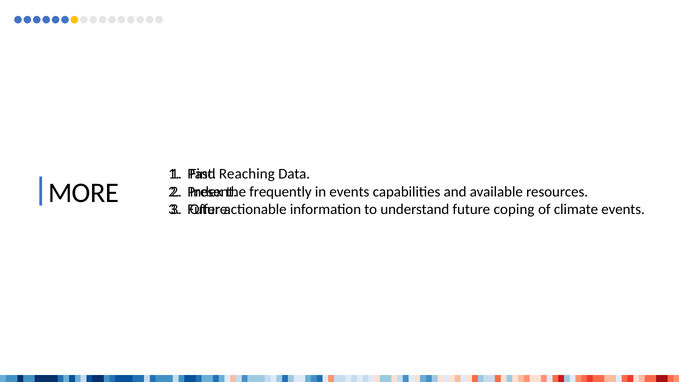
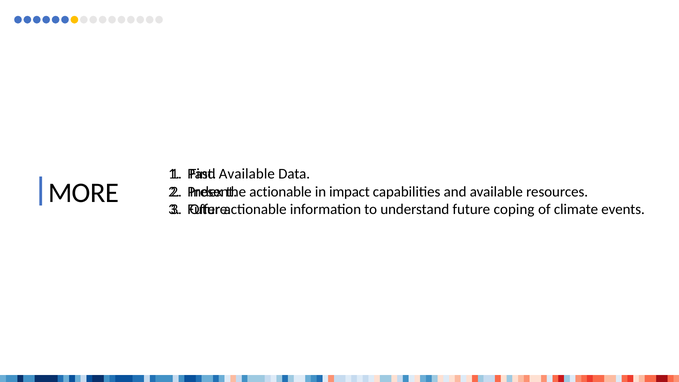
Reaching at (247, 174): Reaching -> Available
frequently at (280, 192): frequently -> actionable
in events: events -> impact
